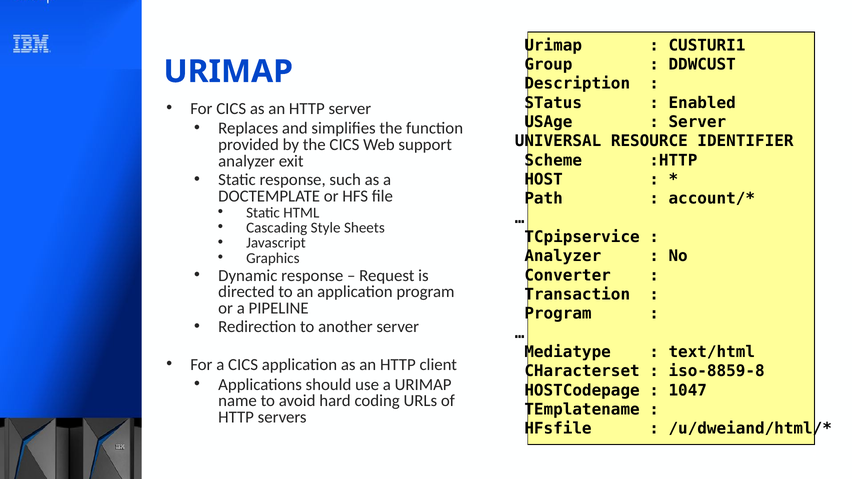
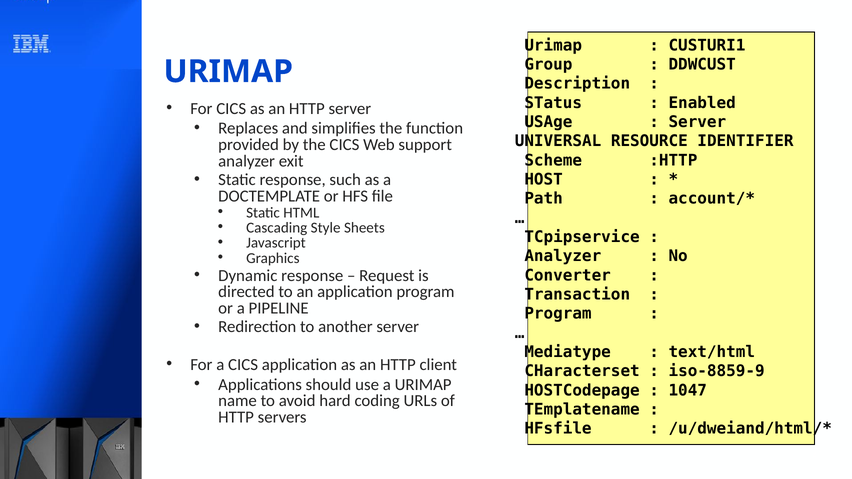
iso-8859-8: iso-8859-8 -> iso-8859-9
